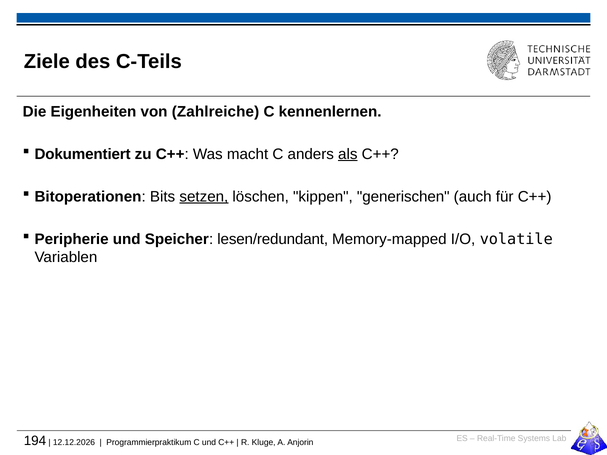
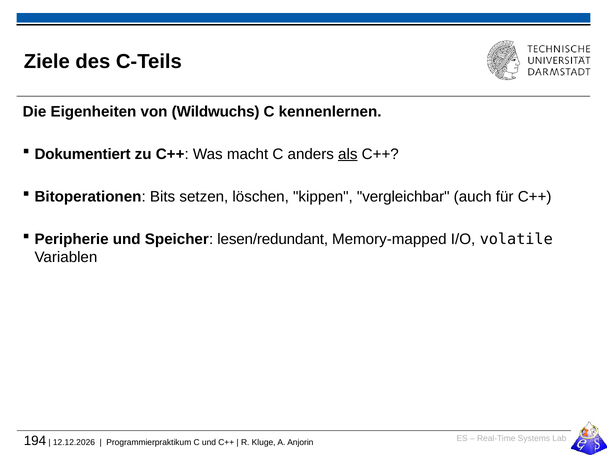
Zahlreiche: Zahlreiche -> Wildwuchs
setzen underline: present -> none
generischen: generischen -> vergleichbar
